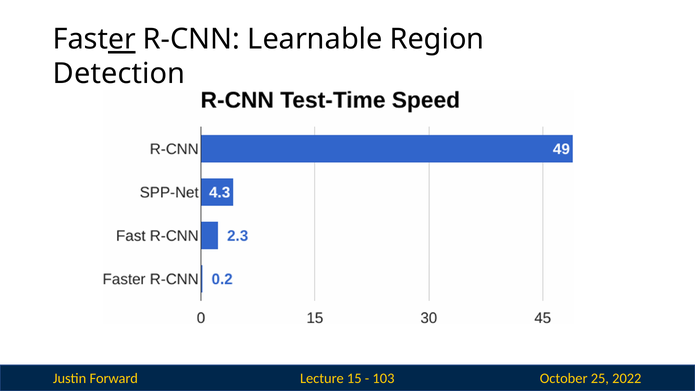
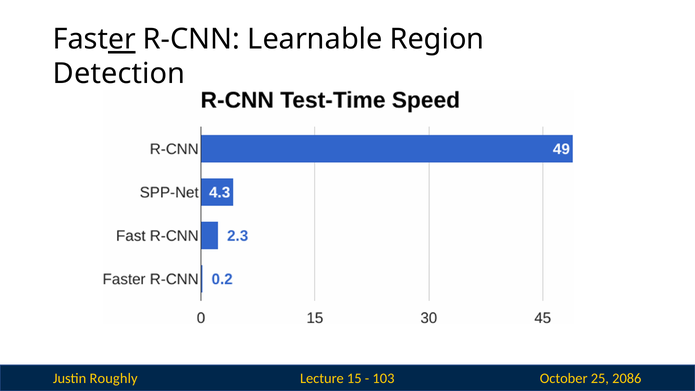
Forward: Forward -> Roughly
2022: 2022 -> 2086
